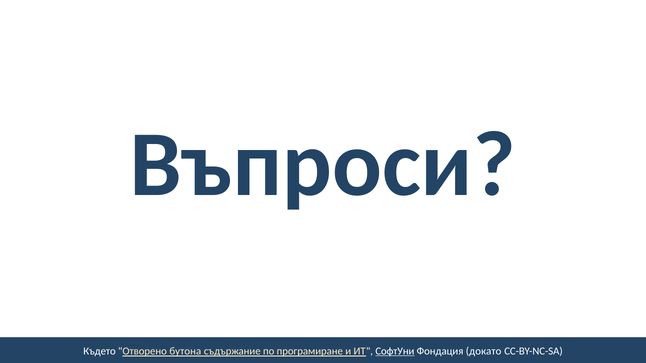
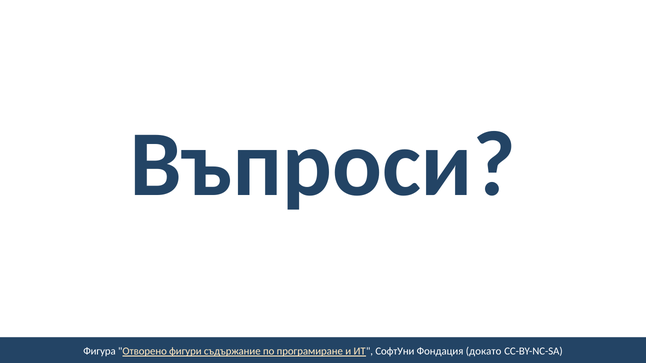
Където: Където -> Фигура
бутона: бутона -> фигури
СофтУни underline: present -> none
